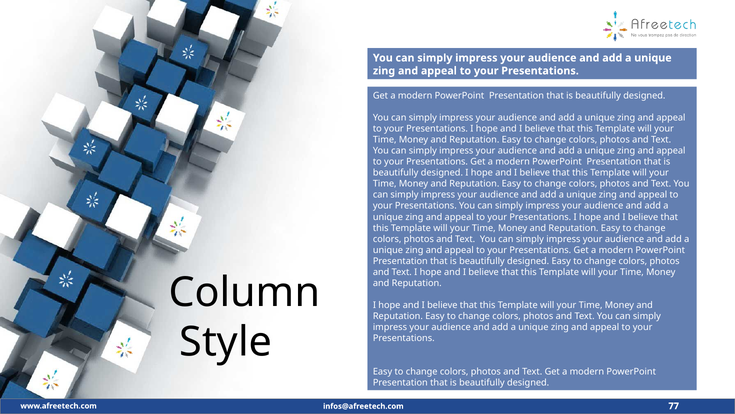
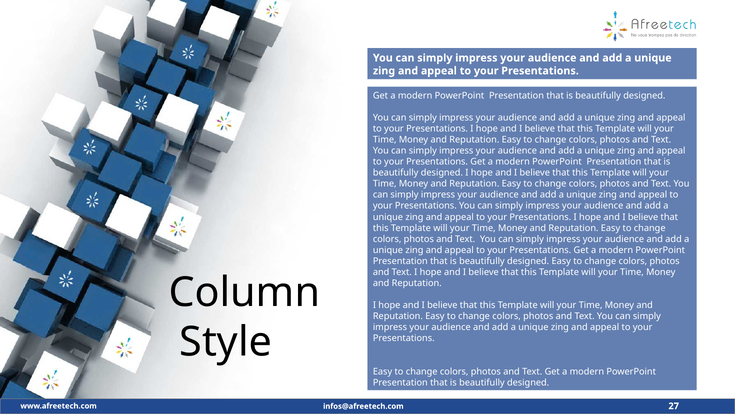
77: 77 -> 27
